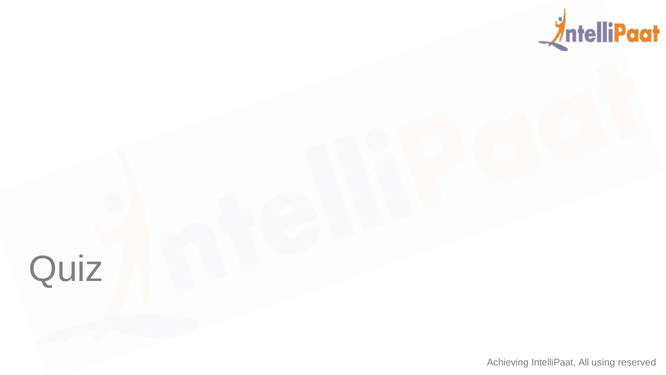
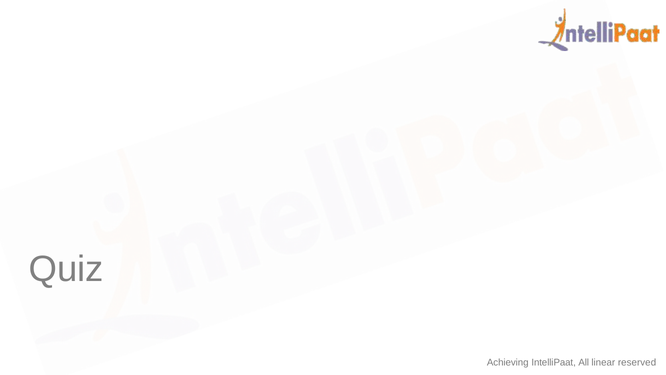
using: using -> linear
